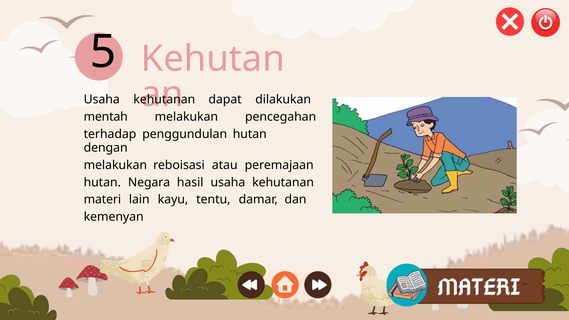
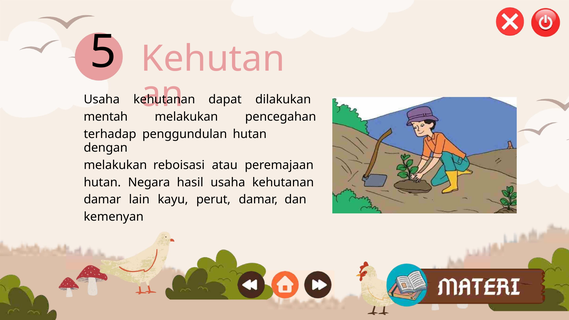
materi at (102, 200): materi -> damar
tentu: tentu -> perut
